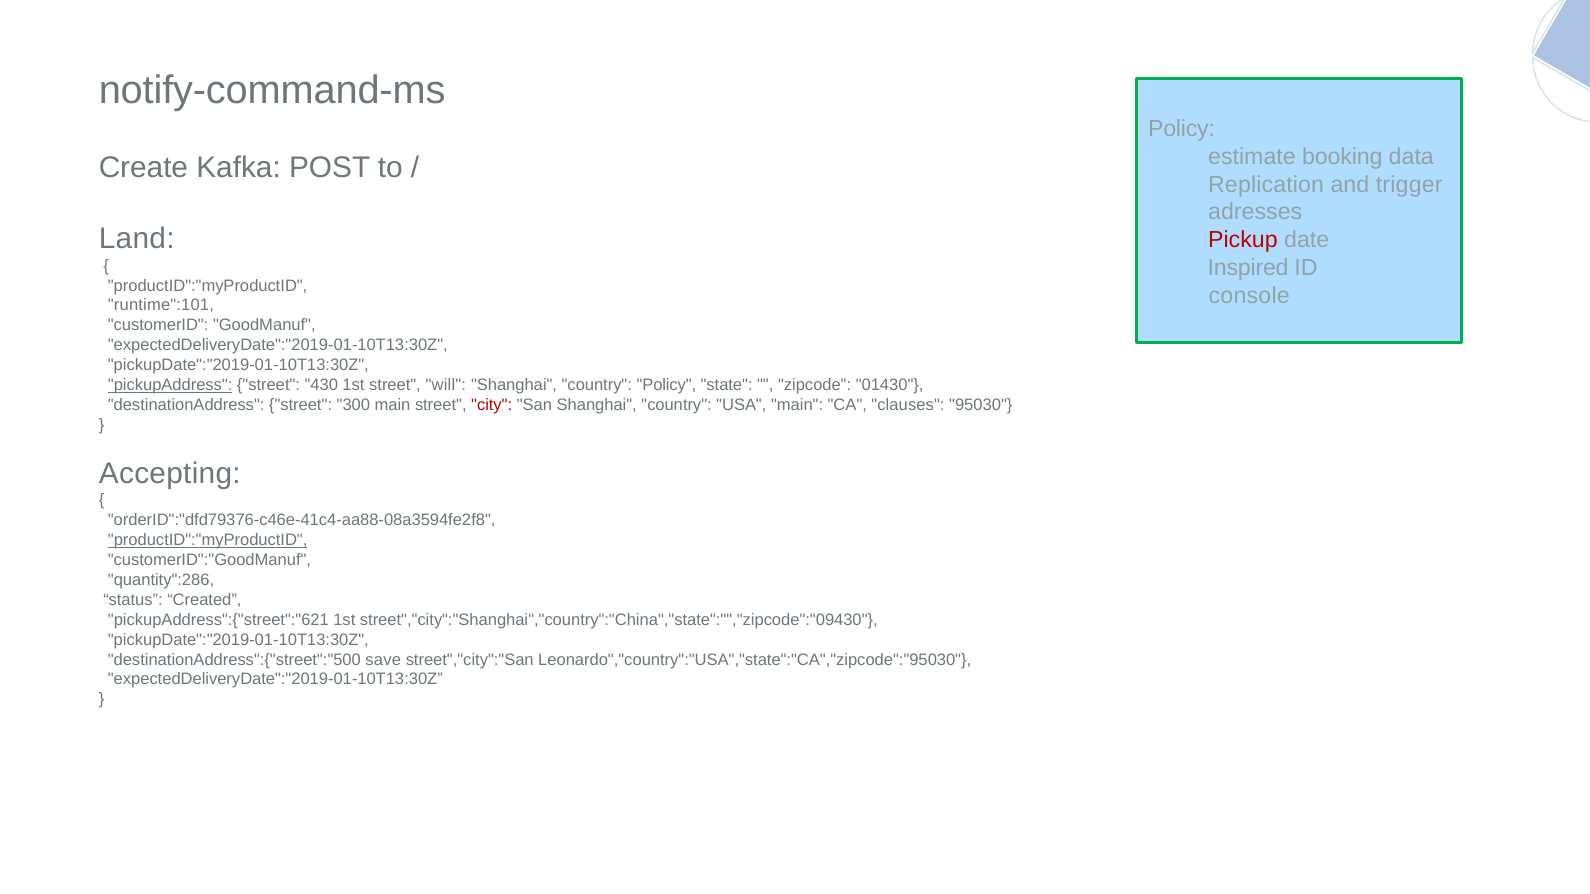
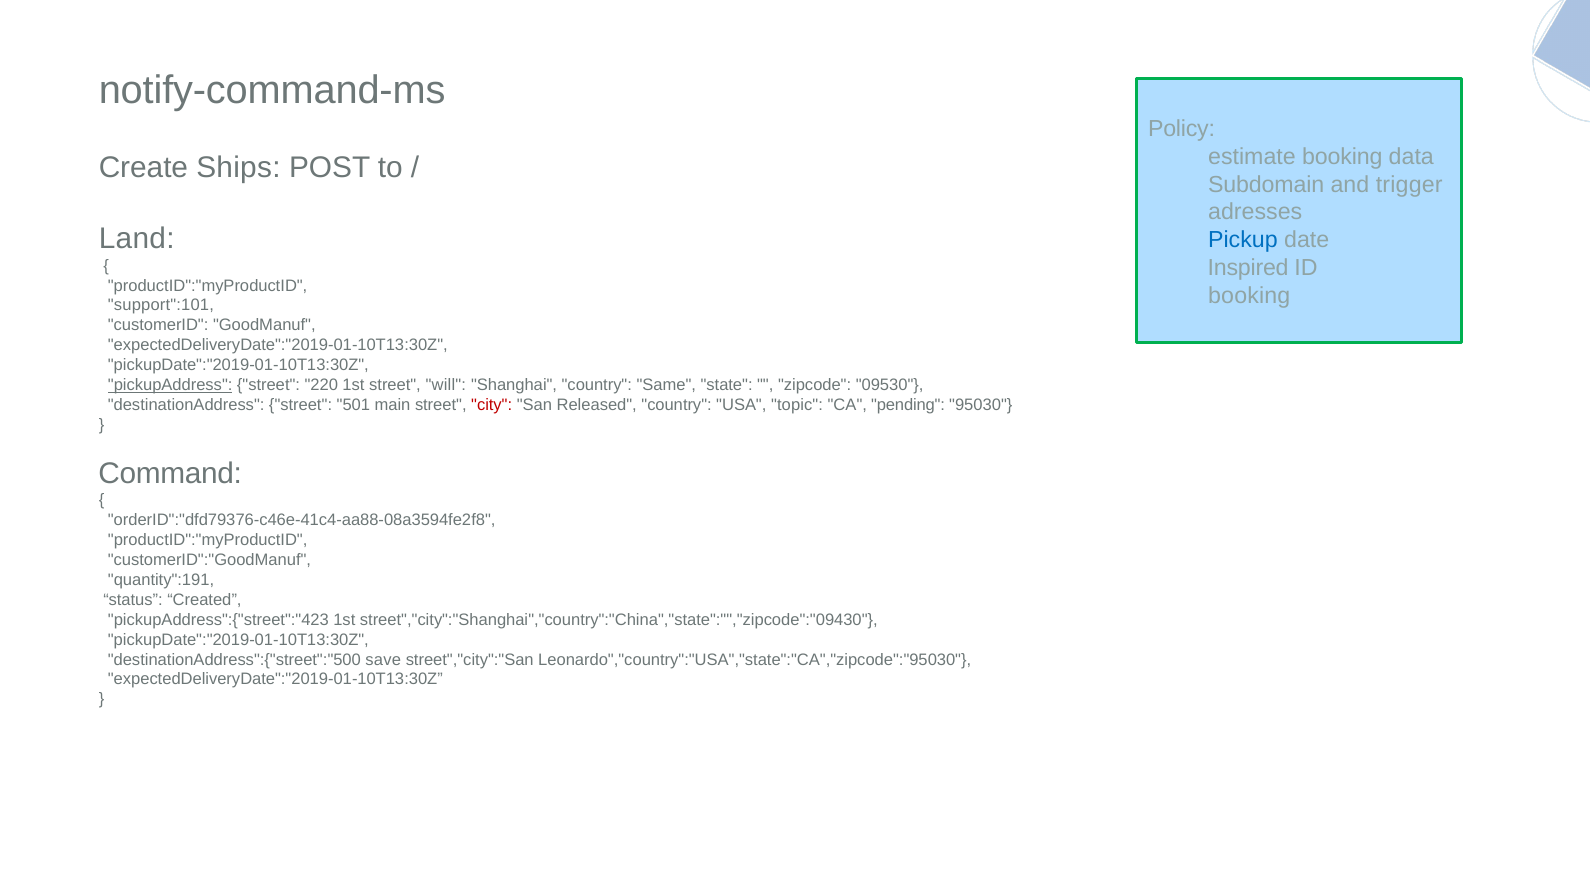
Kafka: Kafka -> Ships
Replication: Replication -> Subdomain
Pickup colour: red -> blue
console at (1249, 296): console -> booking
runtime":101: runtime":101 -> support":101
430: 430 -> 220
country Policy: Policy -> Same
01430: 01430 -> 09530
300: 300 -> 501
San Shanghai: Shanghai -> Released
USA main: main -> topic
clauses: clauses -> pending
Accepting: Accepting -> Command
productID":"myProductID at (208, 540) underline: present -> none
quantity":286: quantity":286 -> quantity":191
pickupAddress":{"street":"621: pickupAddress":{"street":"621 -> pickupAddress":{"street":"423
